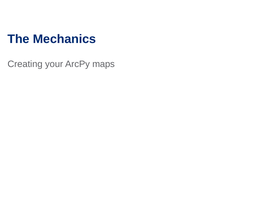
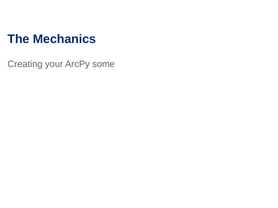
maps: maps -> some
